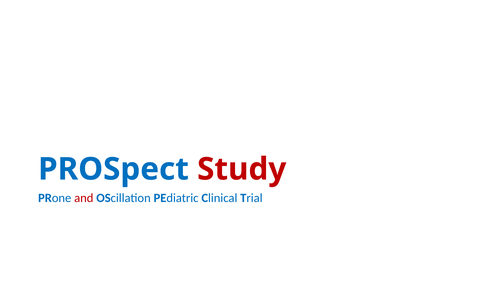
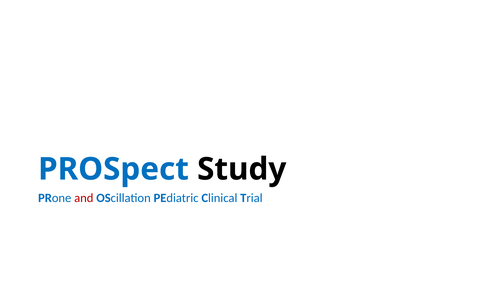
Study colour: red -> black
